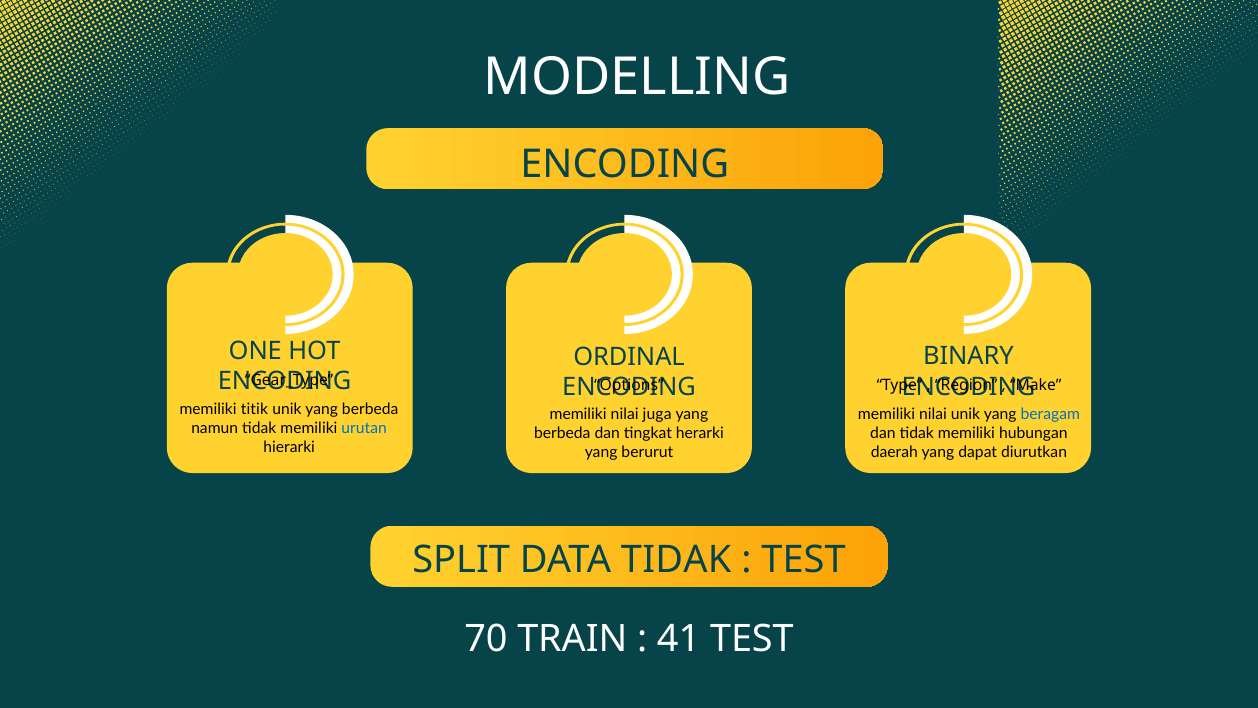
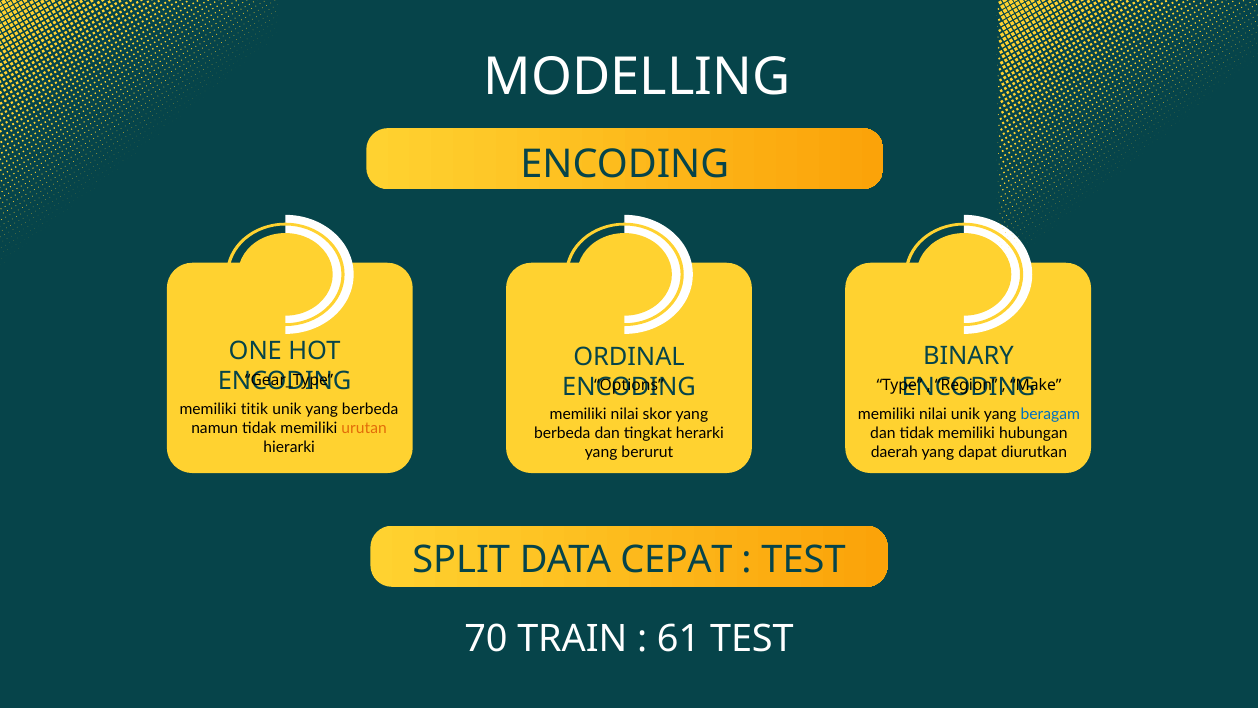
juga: juga -> skor
urutan colour: blue -> orange
DATA TIDAK: TIDAK -> CEPAT
41: 41 -> 61
